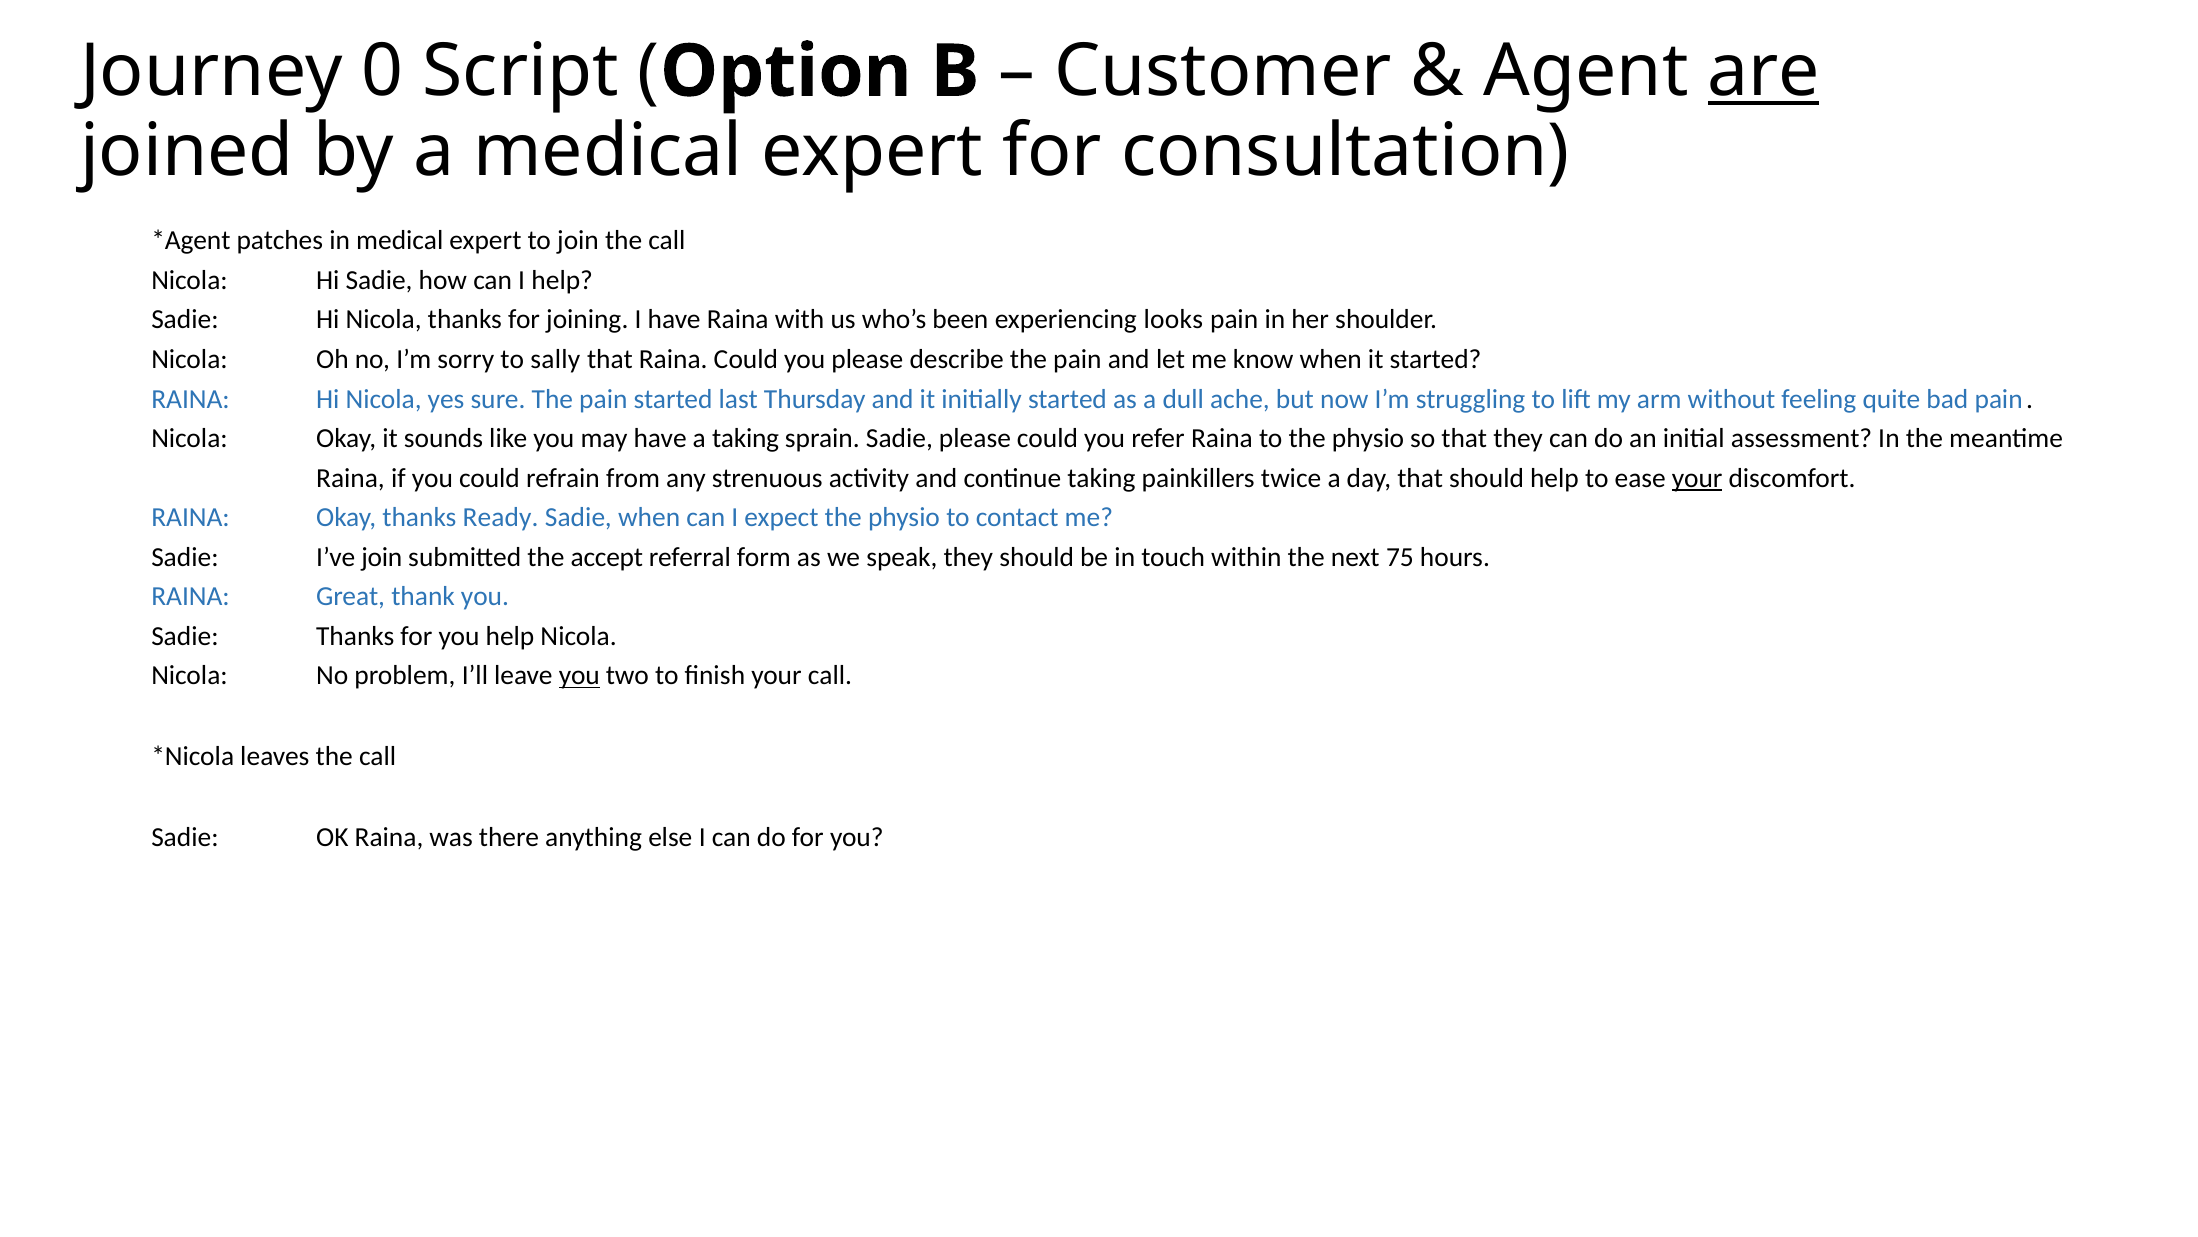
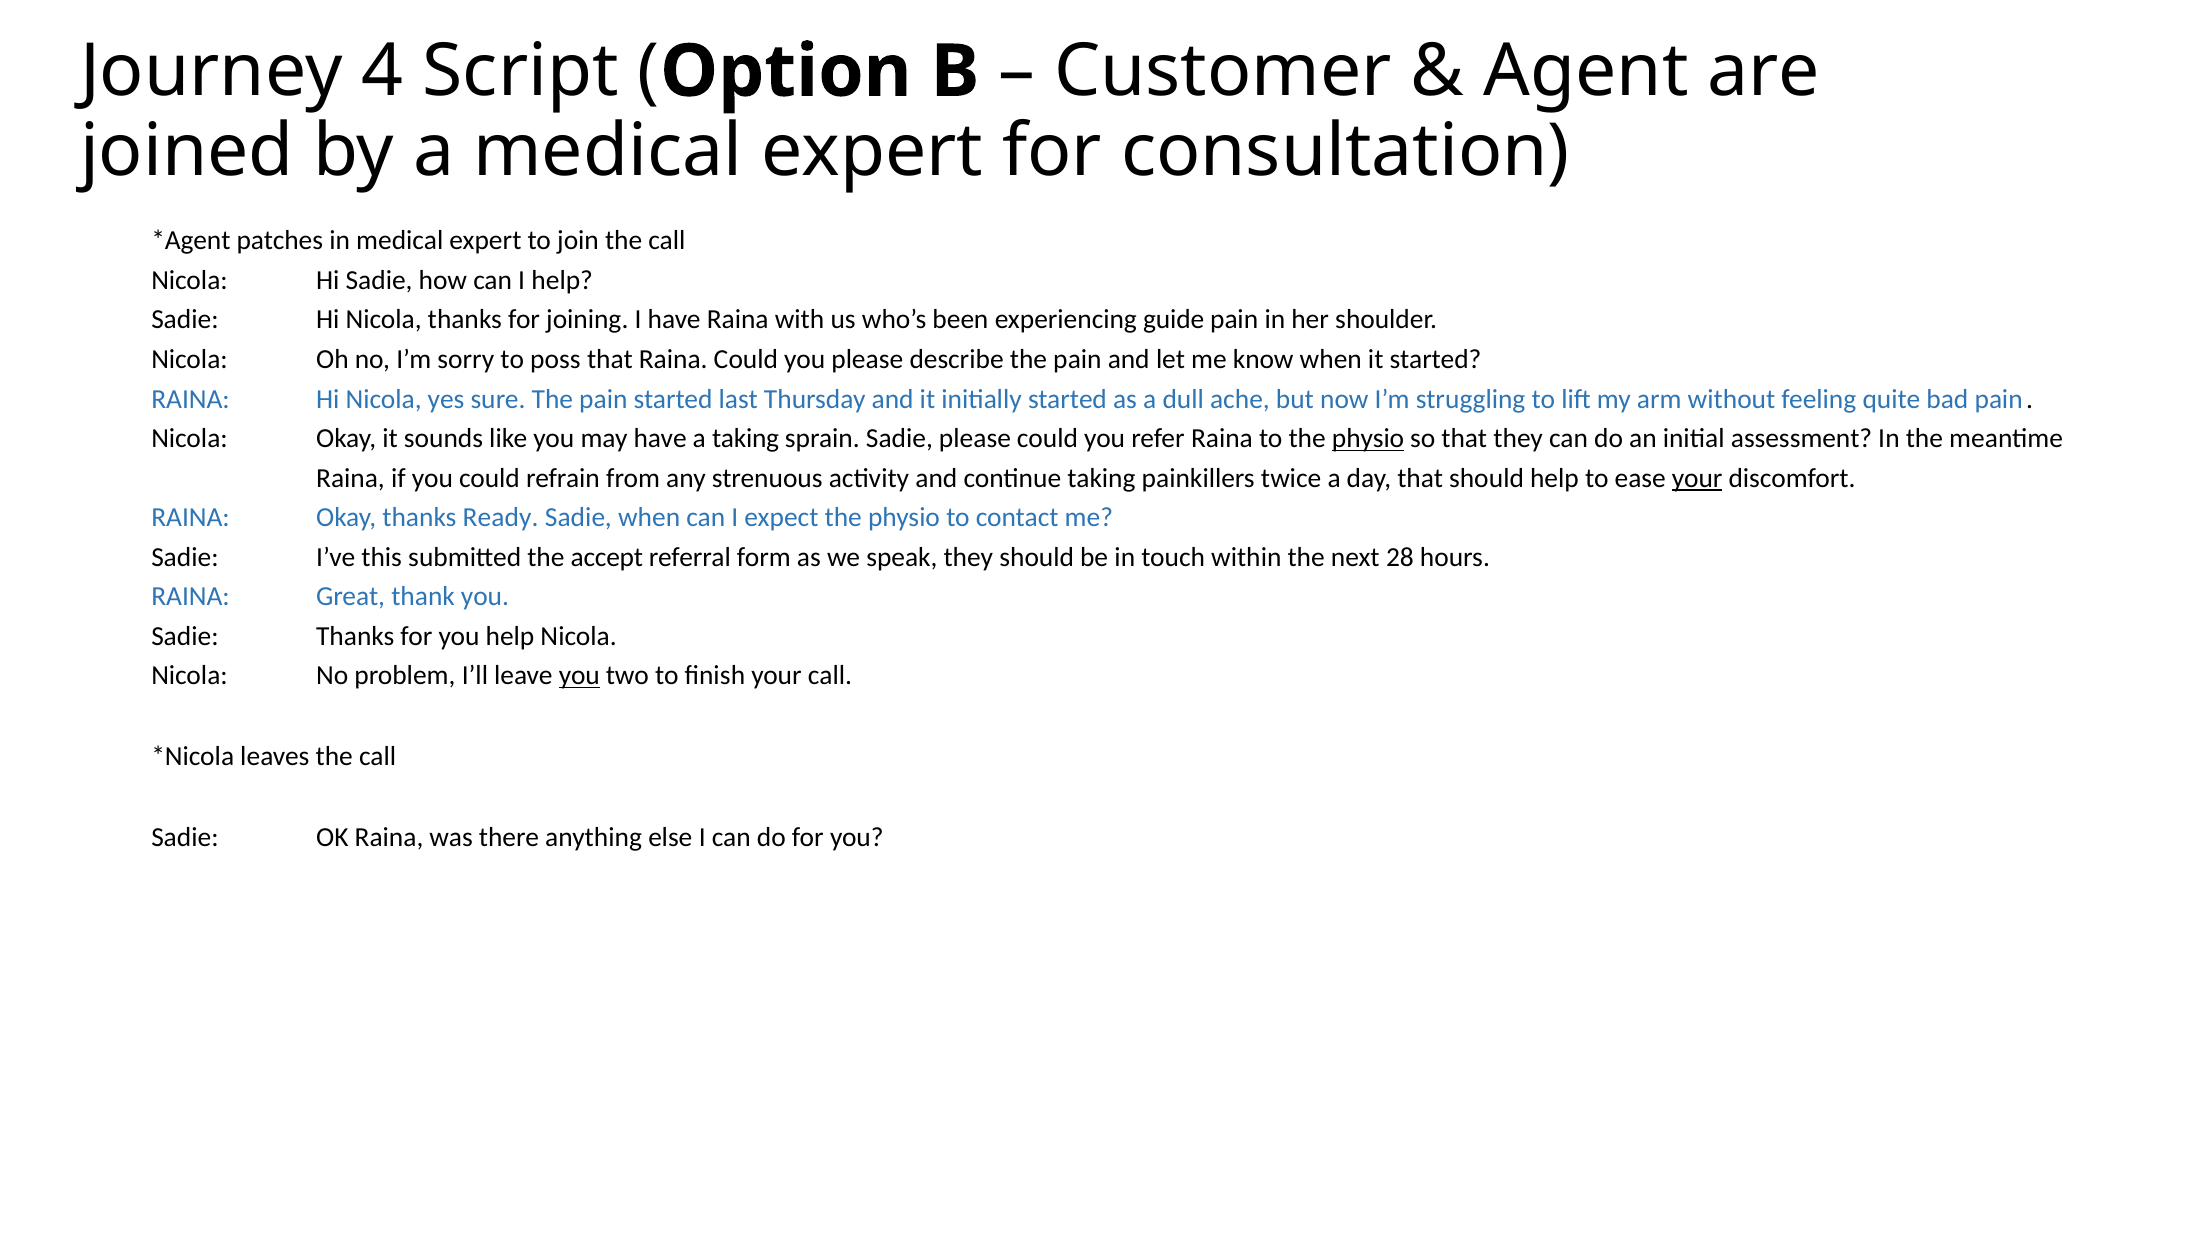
0: 0 -> 4
are underline: present -> none
looks: looks -> guide
sally: sally -> poss
physio at (1368, 438) underline: none -> present
I’ve join: join -> this
75: 75 -> 28
